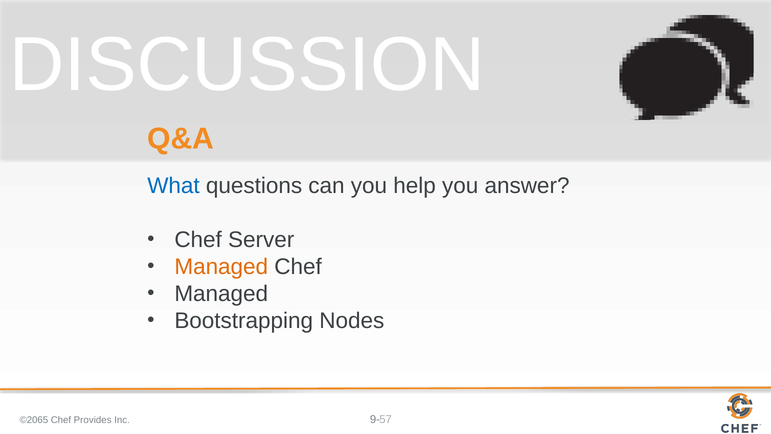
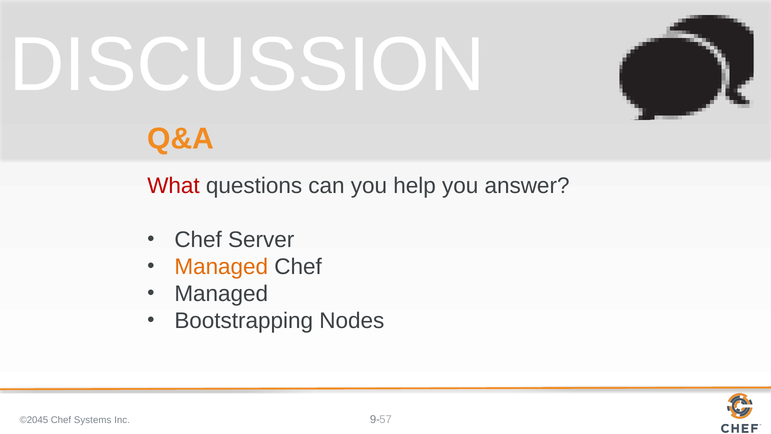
What colour: blue -> red
©2065: ©2065 -> ©2045
Provides: Provides -> Systems
